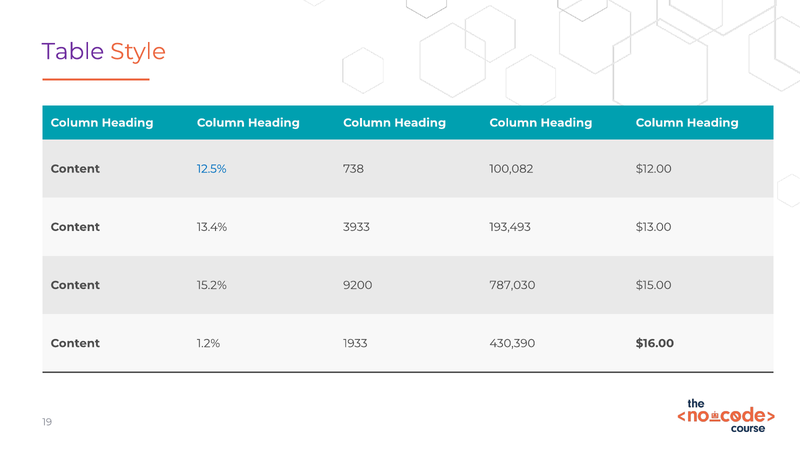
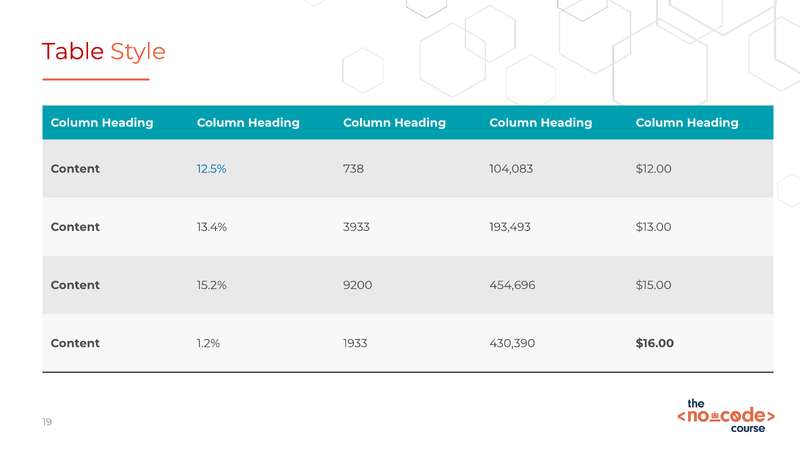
Table colour: purple -> red
100,082: 100,082 -> 104,083
787,030: 787,030 -> 454,696
